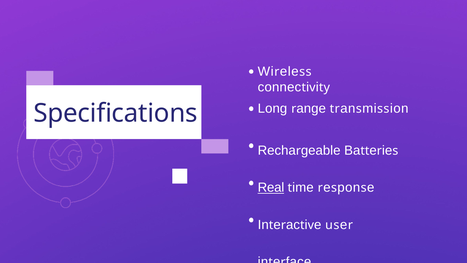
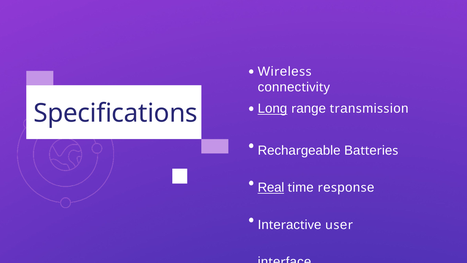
Long underline: none -> present
